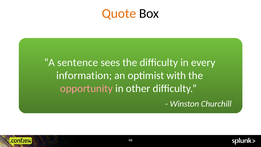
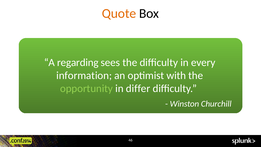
sentence: sentence -> regarding
opportunity colour: pink -> light green
other: other -> differ
